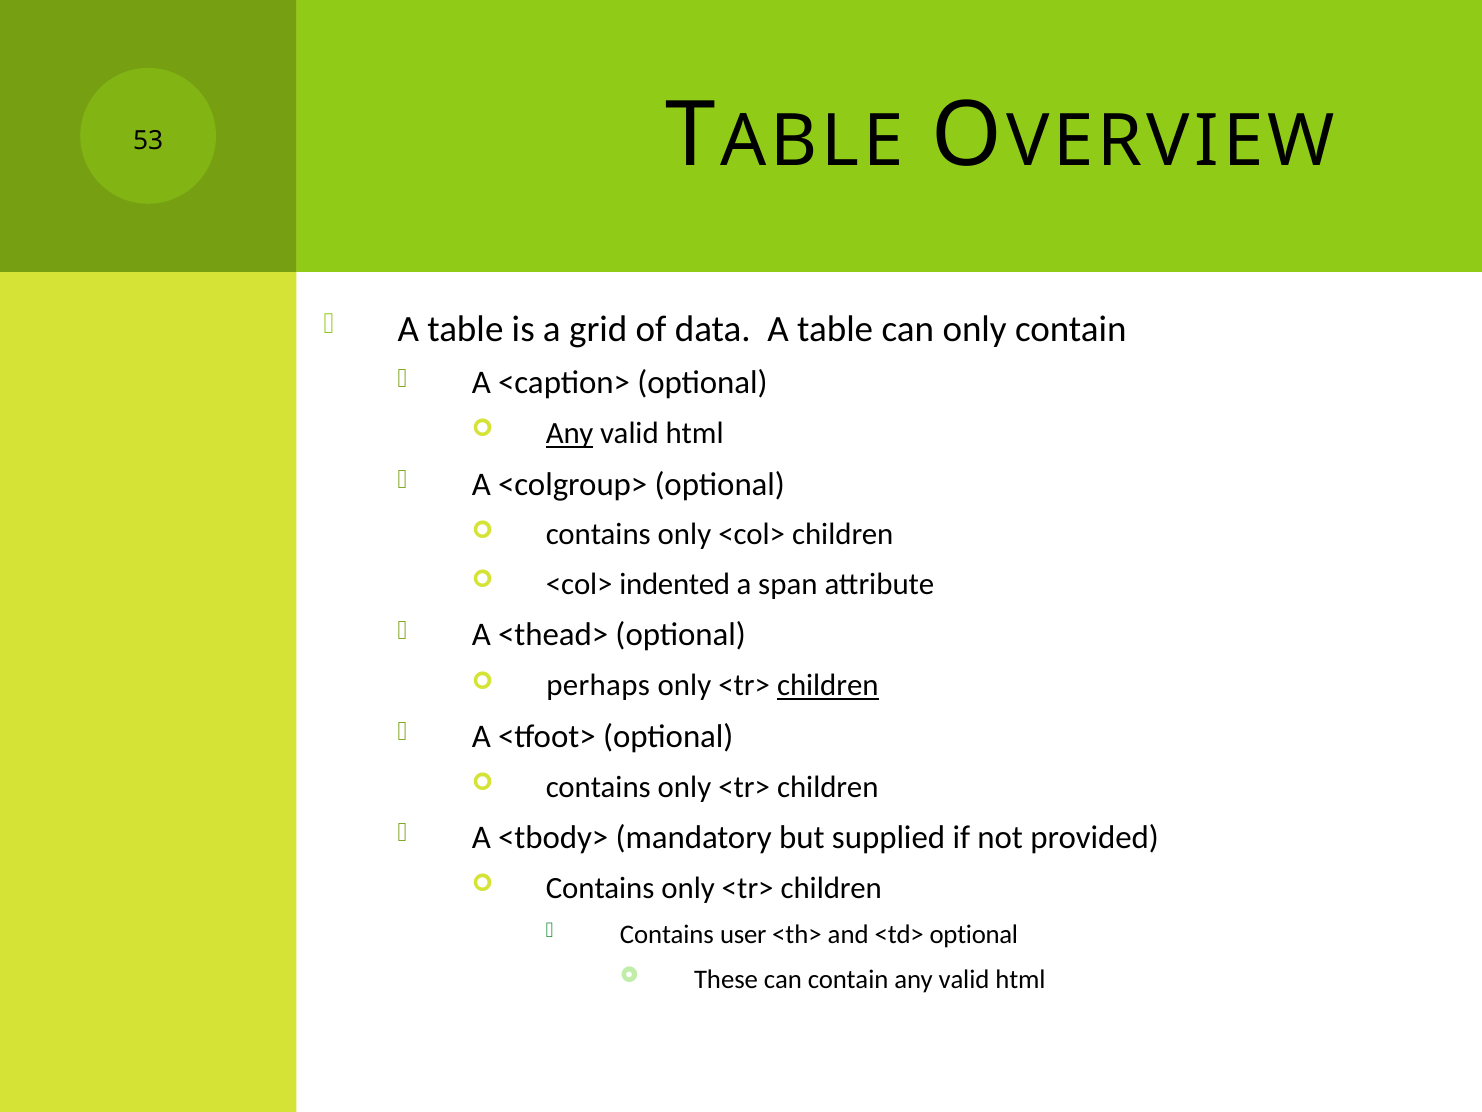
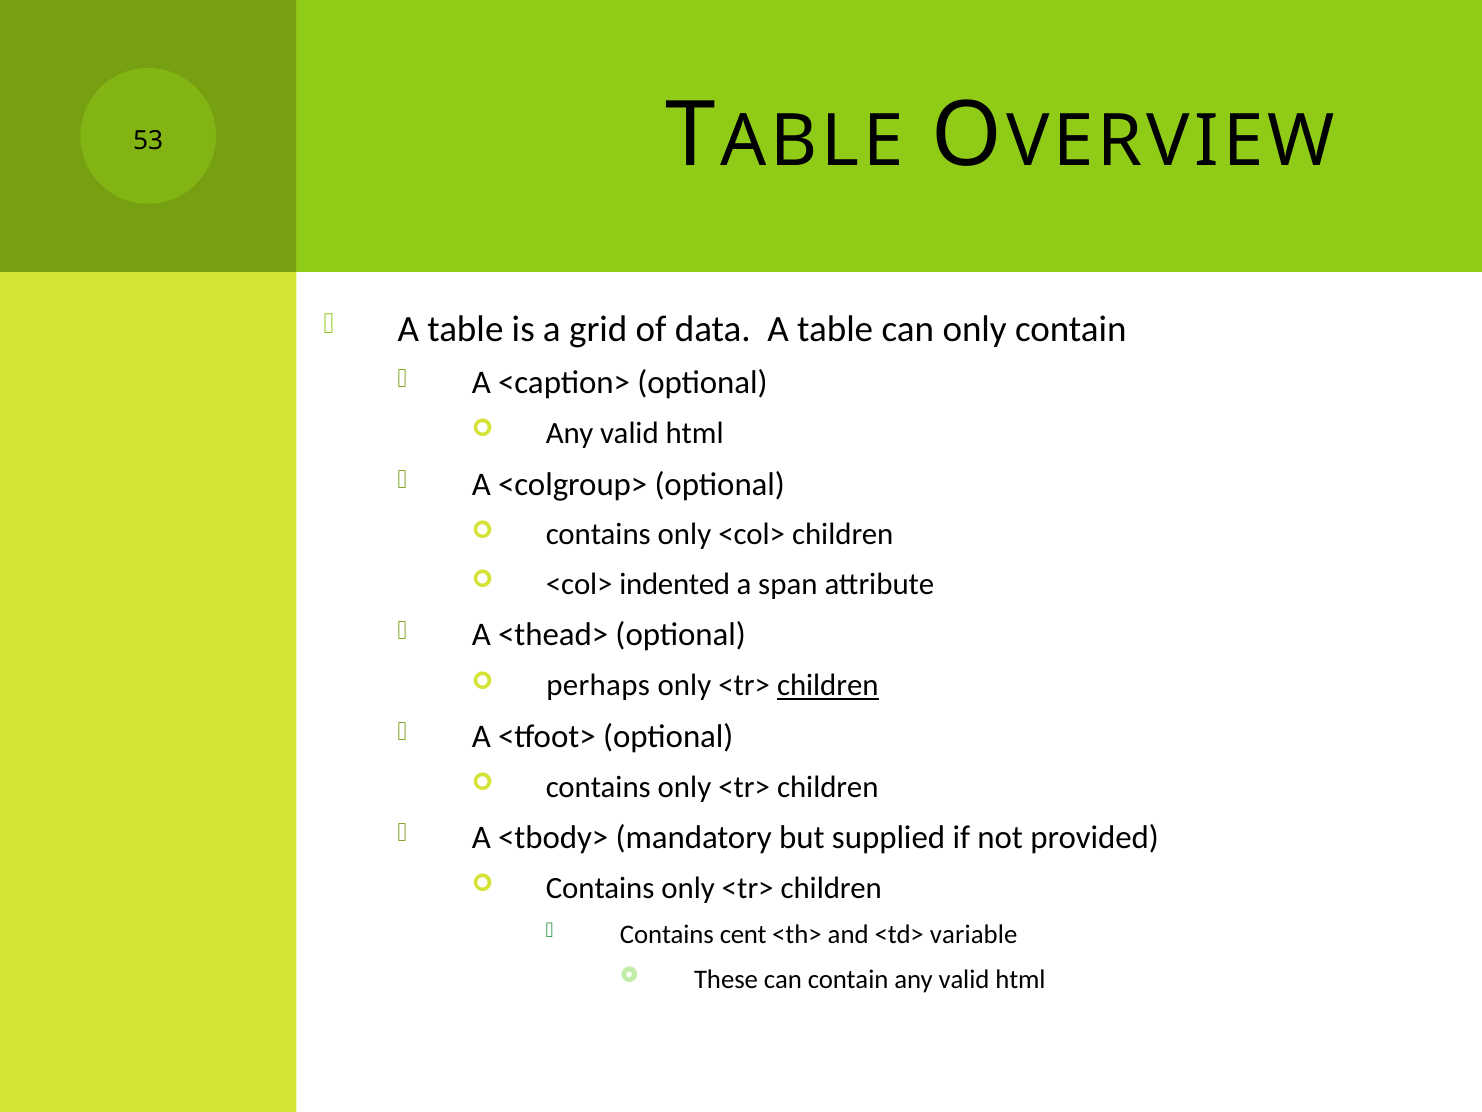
Any at (570, 433) underline: present -> none
user: user -> cent
<td> optional: optional -> variable
